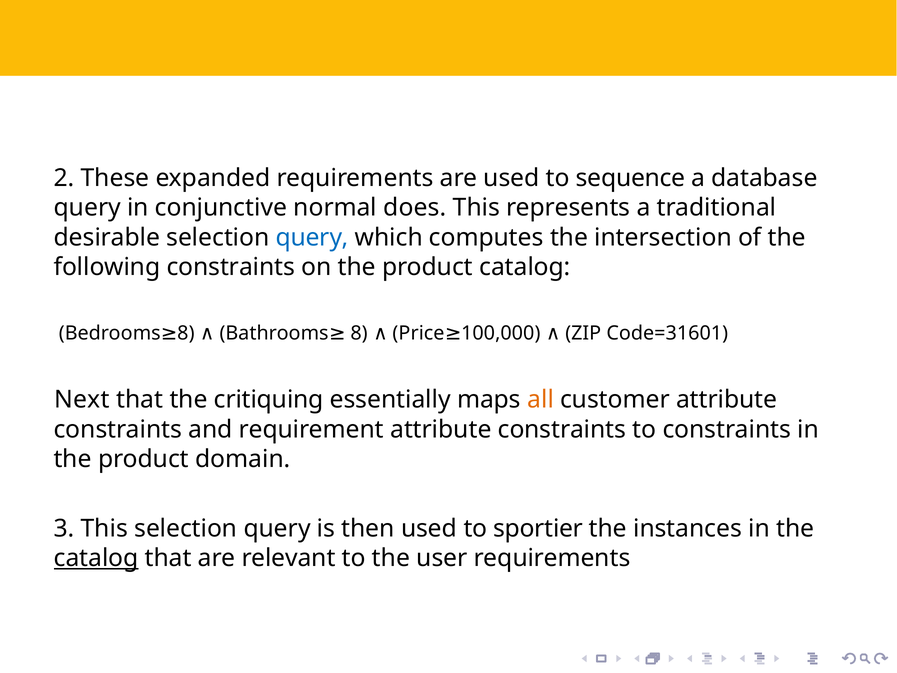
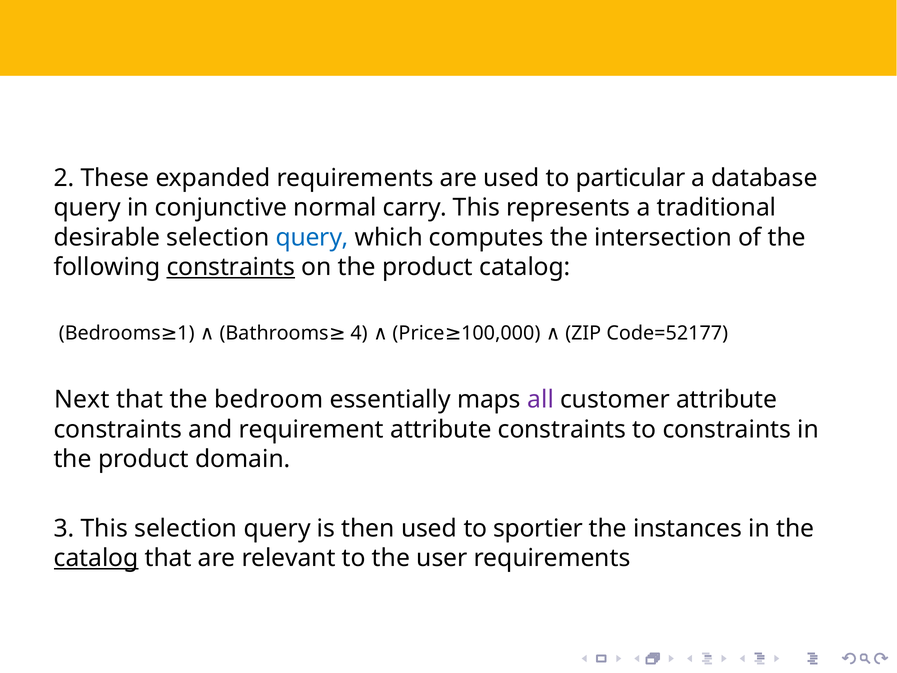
sequence: sequence -> particular
does: does -> carry
constraints at (231, 267) underline: none -> present
8 at (186, 333): 8 -> 1
8 at (359, 333): 8 -> 4
Code=31601: Code=31601 -> Code=52177
critiquing: critiquing -> bedroom
all colour: orange -> purple
